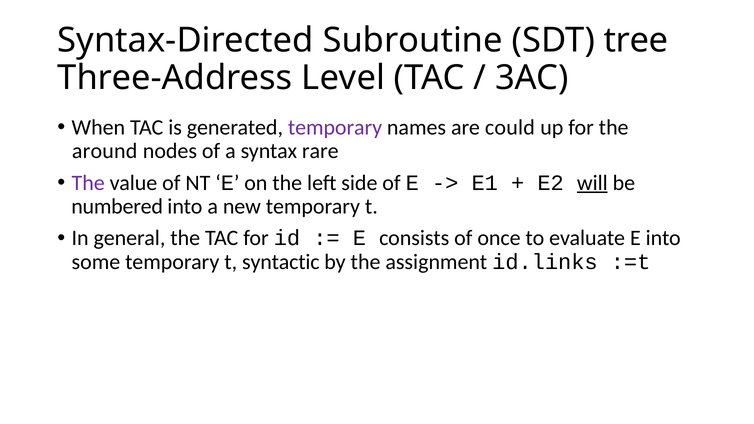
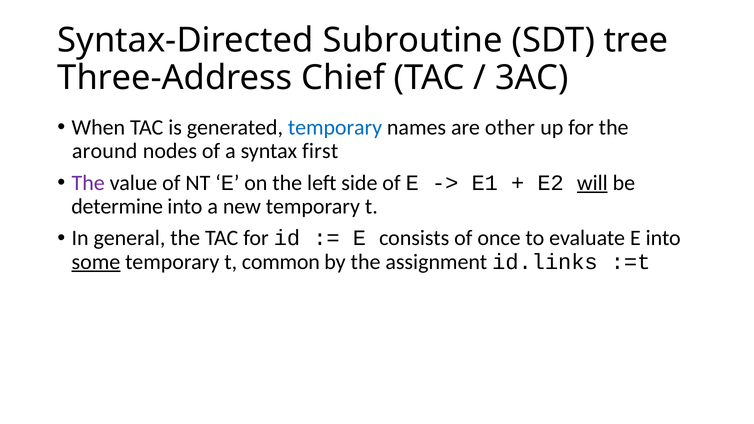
Level: Level -> Chief
temporary at (335, 127) colour: purple -> blue
could: could -> other
rare: rare -> first
numbered: numbered -> determine
some underline: none -> present
syntactic: syntactic -> common
